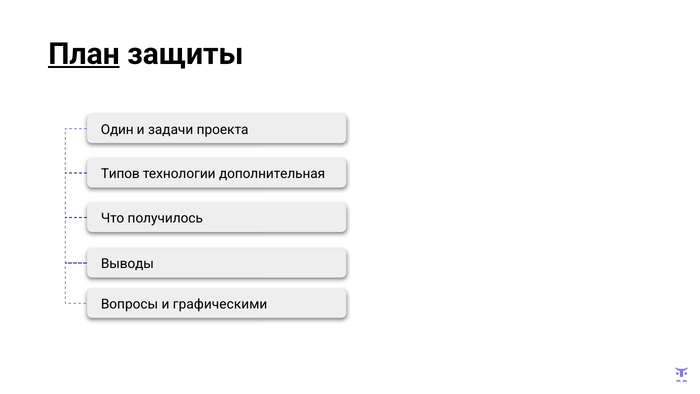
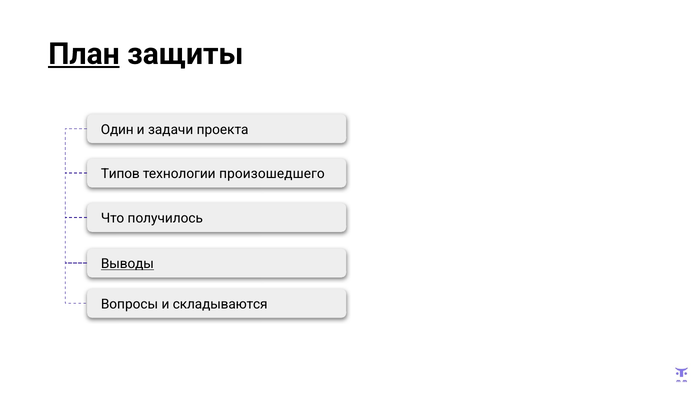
дополнительная: дополнительная -> произошедшего
Выводы underline: none -> present
графическими: графическими -> складываются
